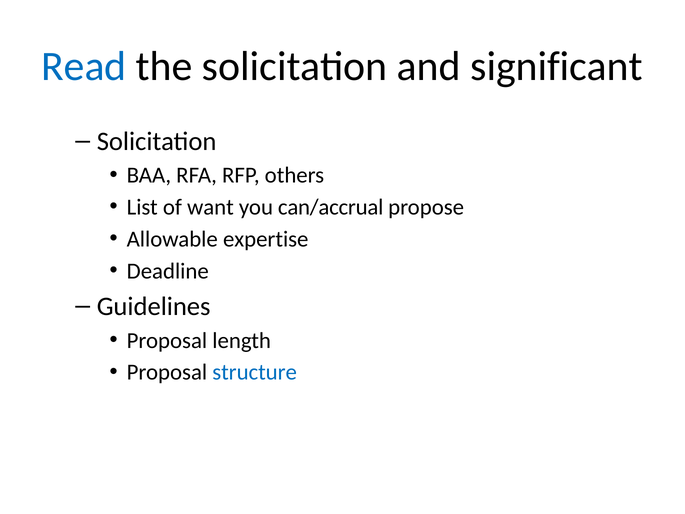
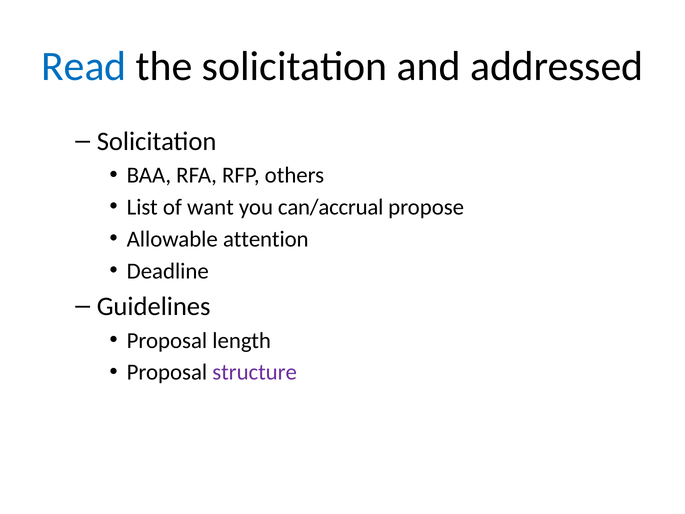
significant: significant -> addressed
expertise: expertise -> attention
structure colour: blue -> purple
